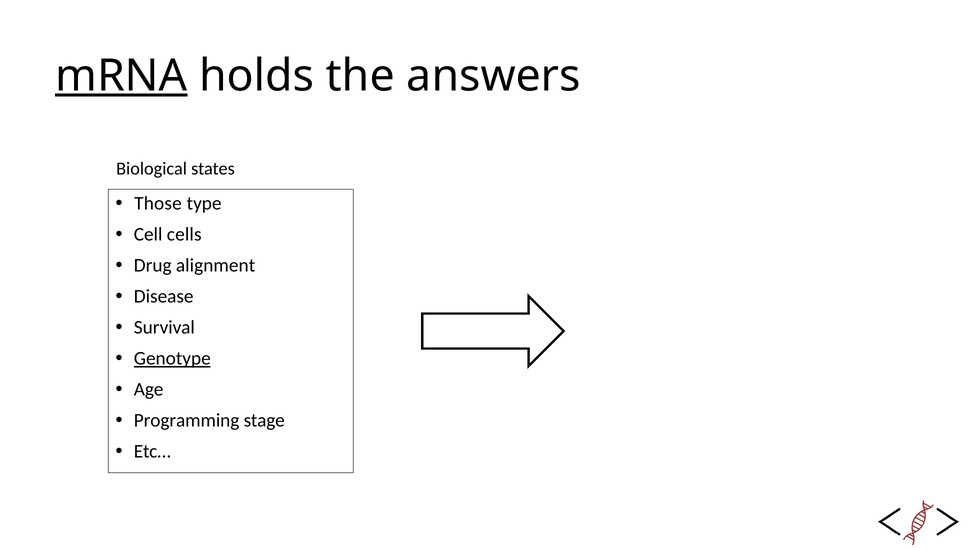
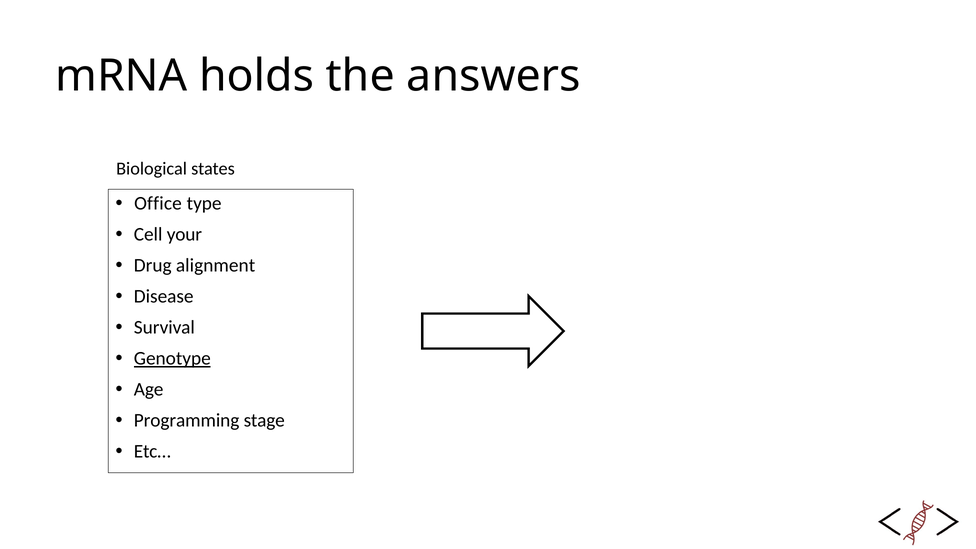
mRNA underline: present -> none
Those: Those -> Office
cells: cells -> your
